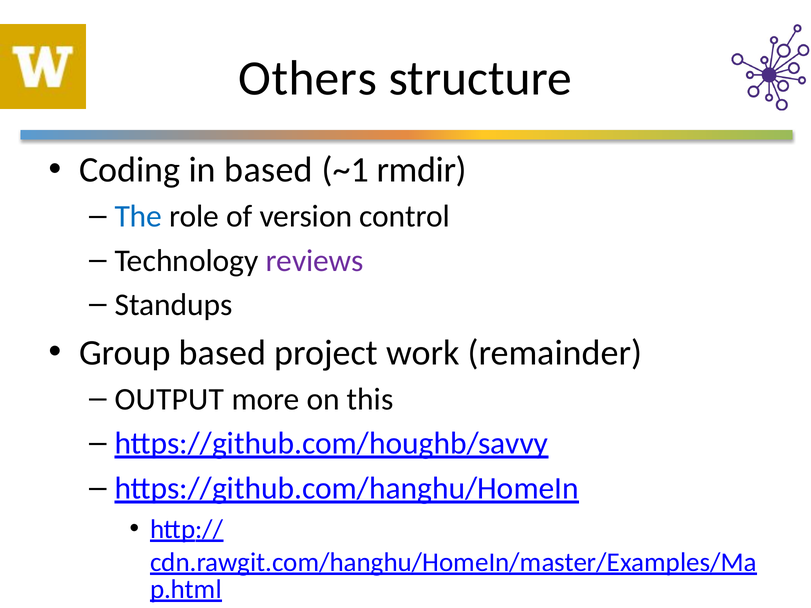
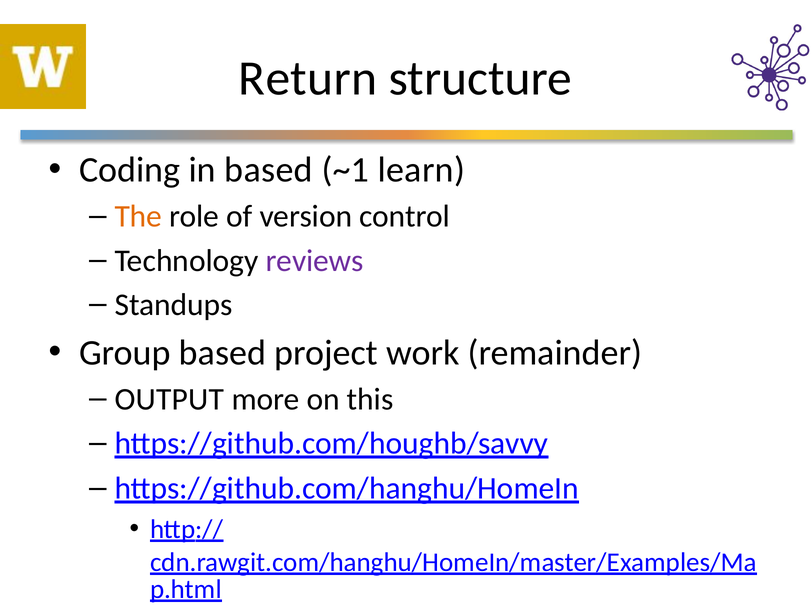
Others: Others -> Return
rmdir: rmdir -> learn
The colour: blue -> orange
